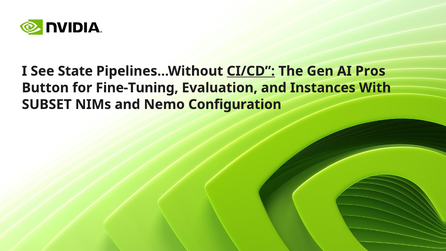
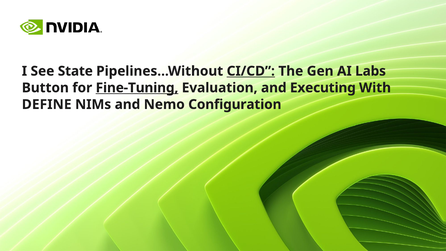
Pros: Pros -> Labs
Fine-Tuning underline: none -> present
Instances: Instances -> Executing
SUBSET: SUBSET -> DEFINE
